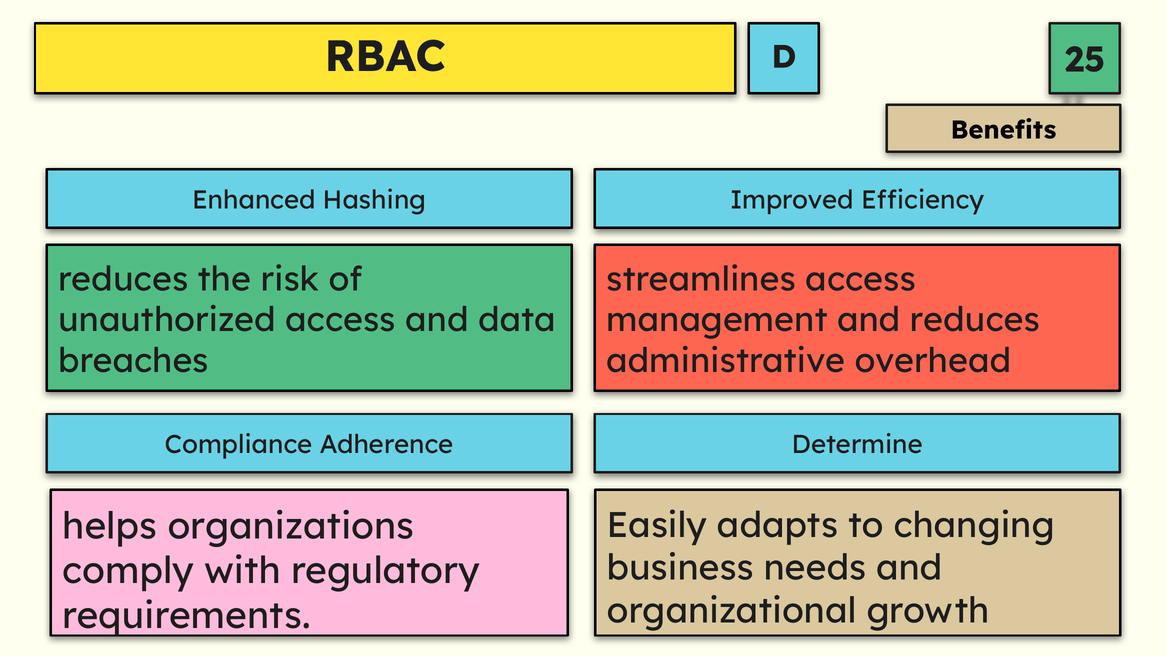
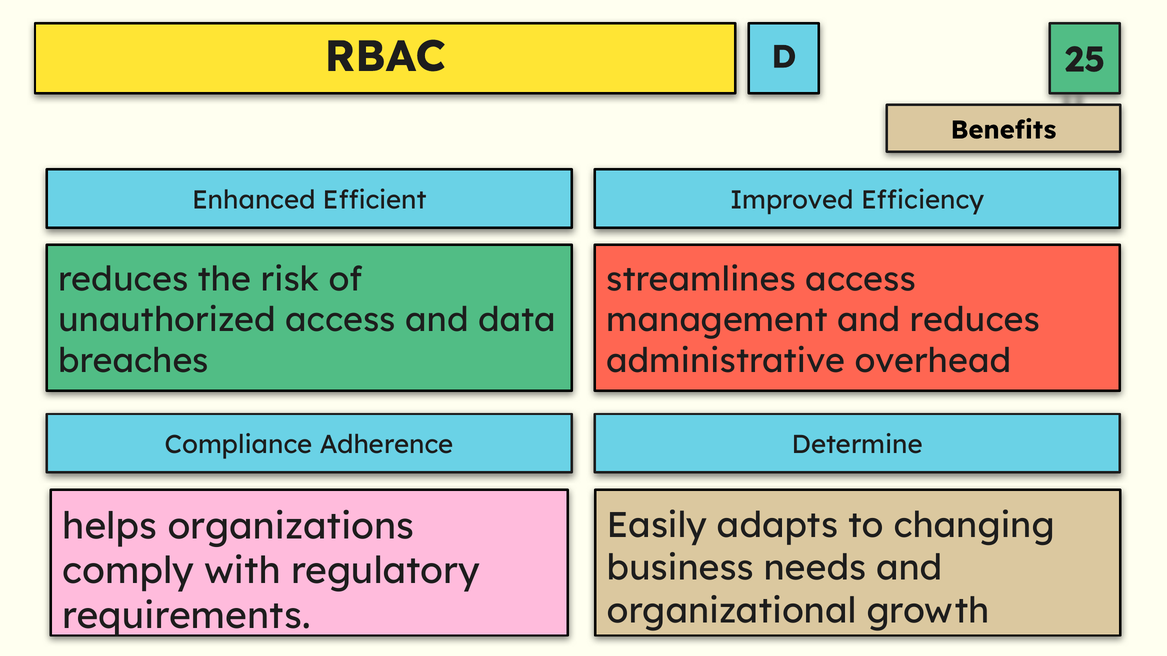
Hashing: Hashing -> Efficient
